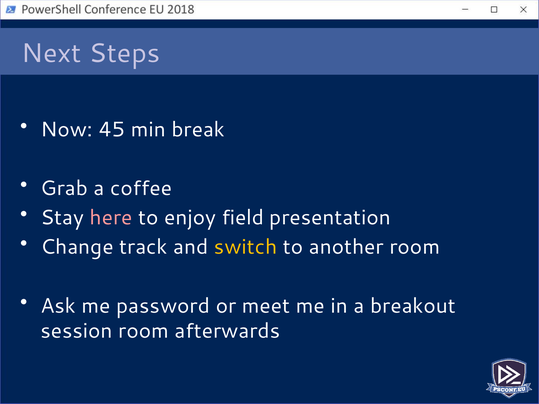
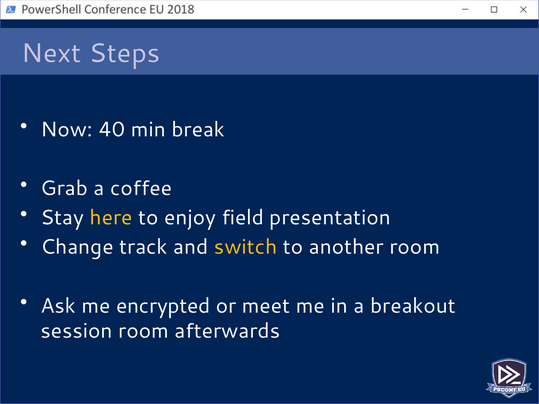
45: 45 -> 40
here colour: pink -> yellow
password: password -> encrypted
